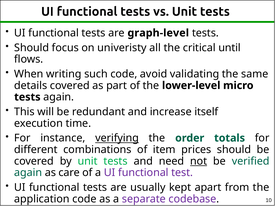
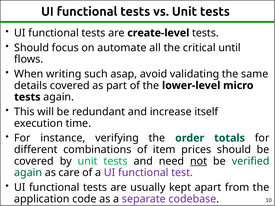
graph-level: graph-level -> create-level
univeristy: univeristy -> automate
such code: code -> asap
verifying underline: present -> none
